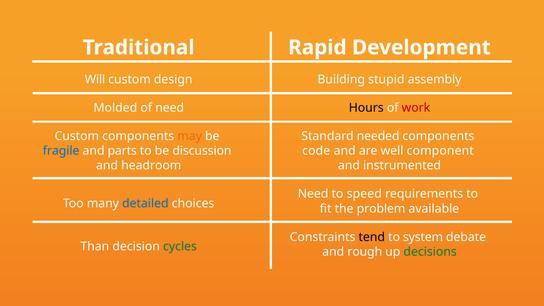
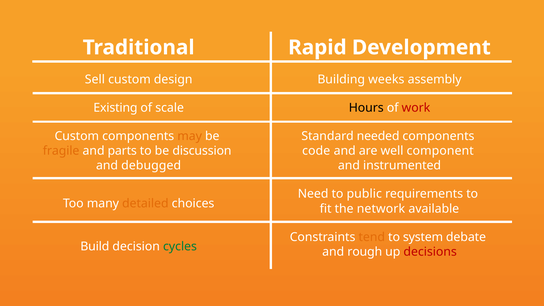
Will: Will -> Sell
stupid: stupid -> weeks
Molded: Molded -> Existing
of need: need -> scale
fragile colour: blue -> orange
headroom: headroom -> debugged
speed: speed -> public
detailed colour: blue -> orange
problem: problem -> network
tend colour: black -> orange
Than: Than -> Build
decisions colour: green -> red
